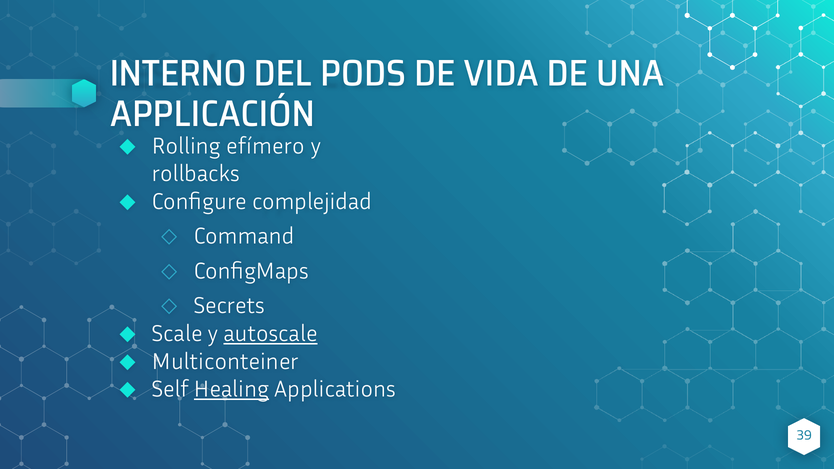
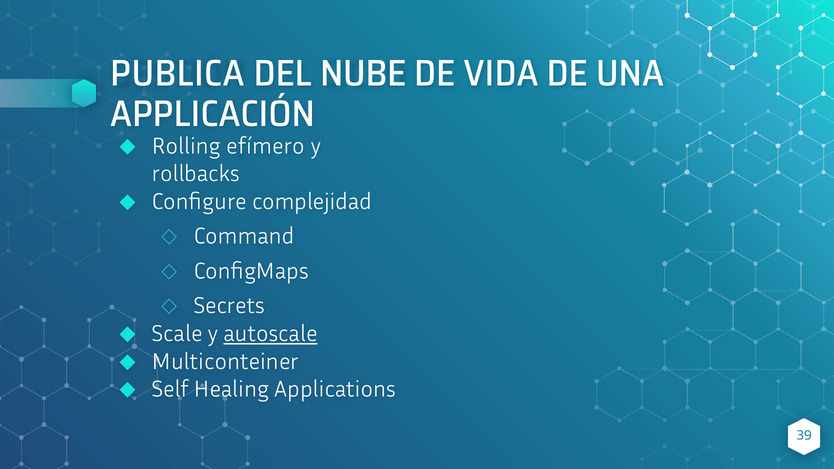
INTERNO: INTERNO -> PUBLICA
PODS: PODS -> NUBE
Healing underline: present -> none
